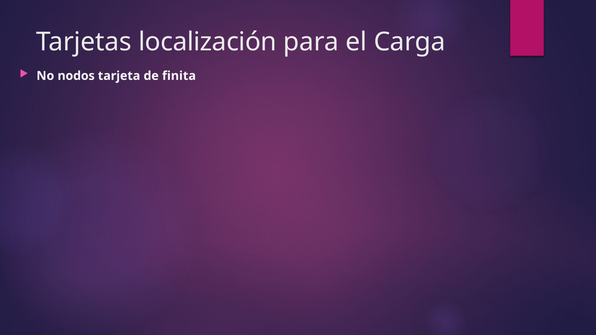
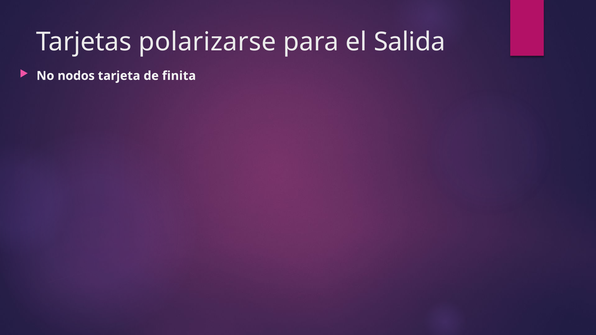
localización: localización -> polarizarse
Carga: Carga -> Salida
